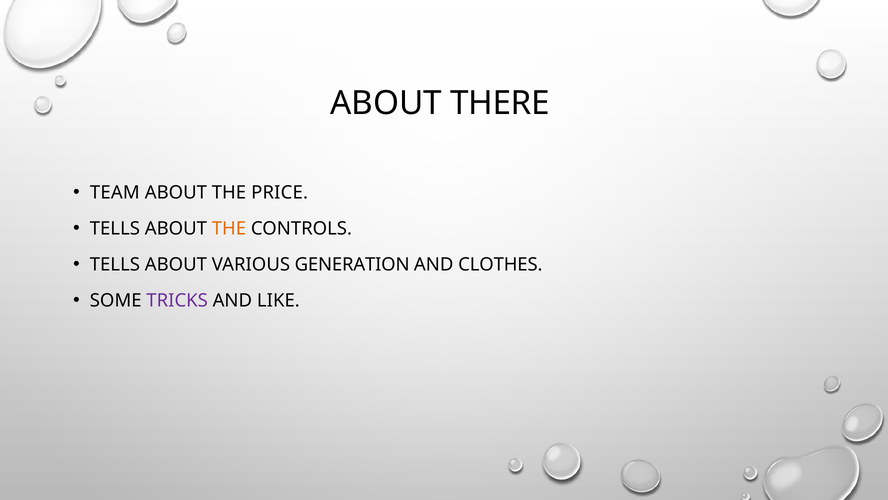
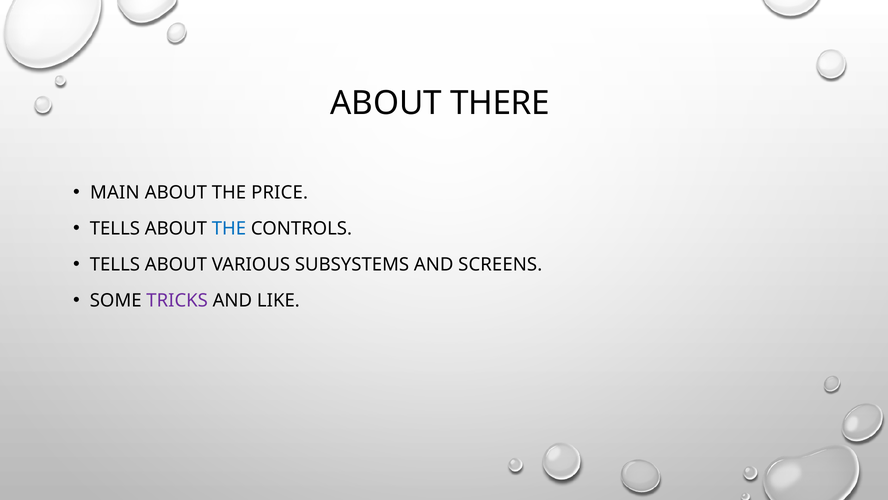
TEAM: TEAM -> MAIN
THE at (229, 228) colour: orange -> blue
GENERATION: GENERATION -> SUBSYSTEMS
CLOTHES: CLOTHES -> SCREENS
